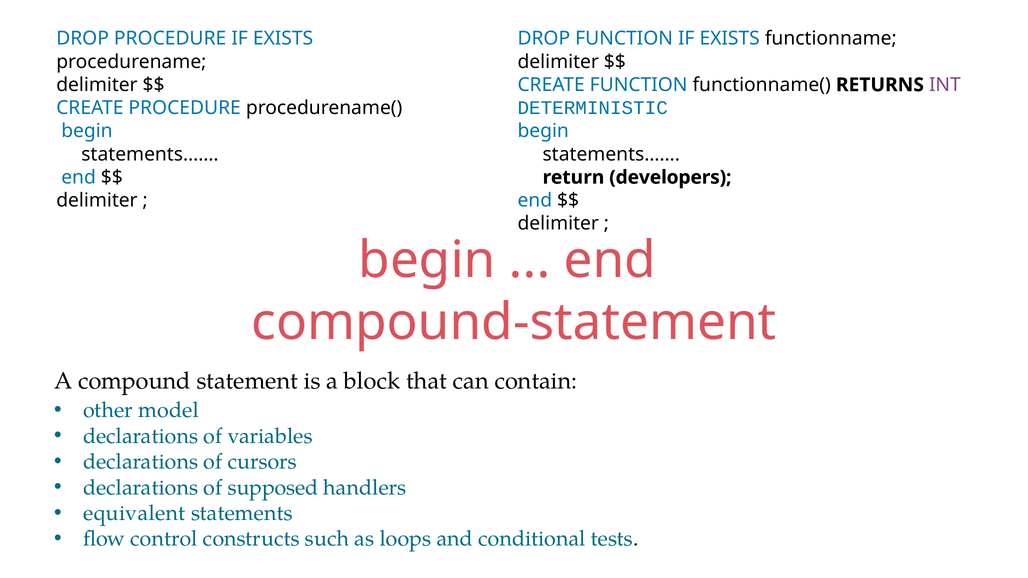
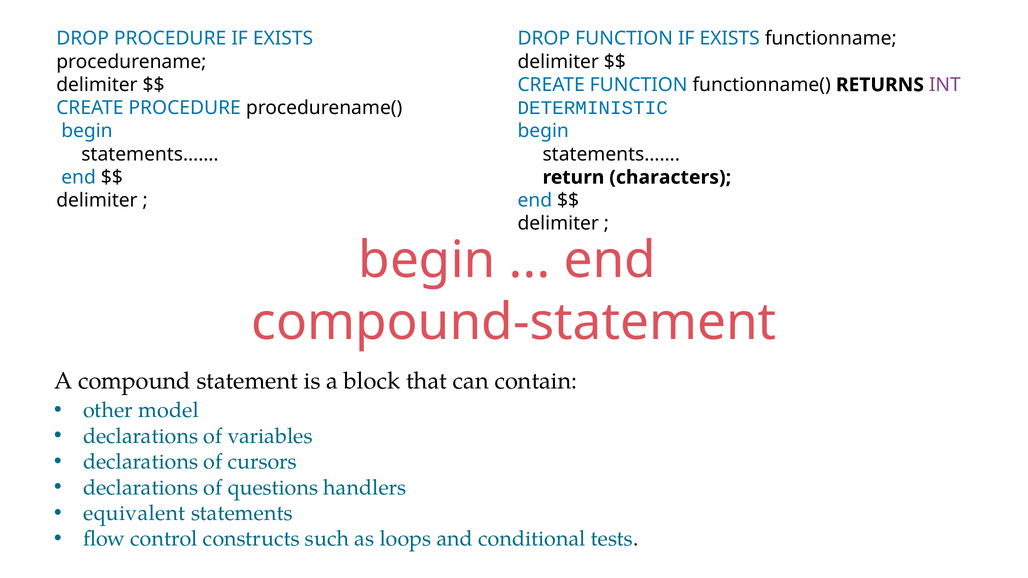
developers: developers -> characters
supposed: supposed -> questions
